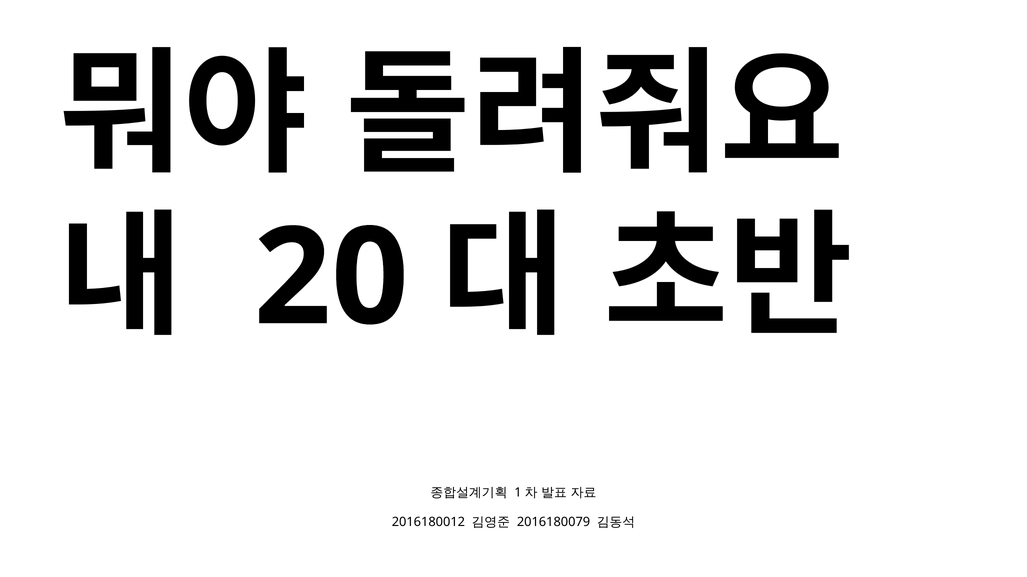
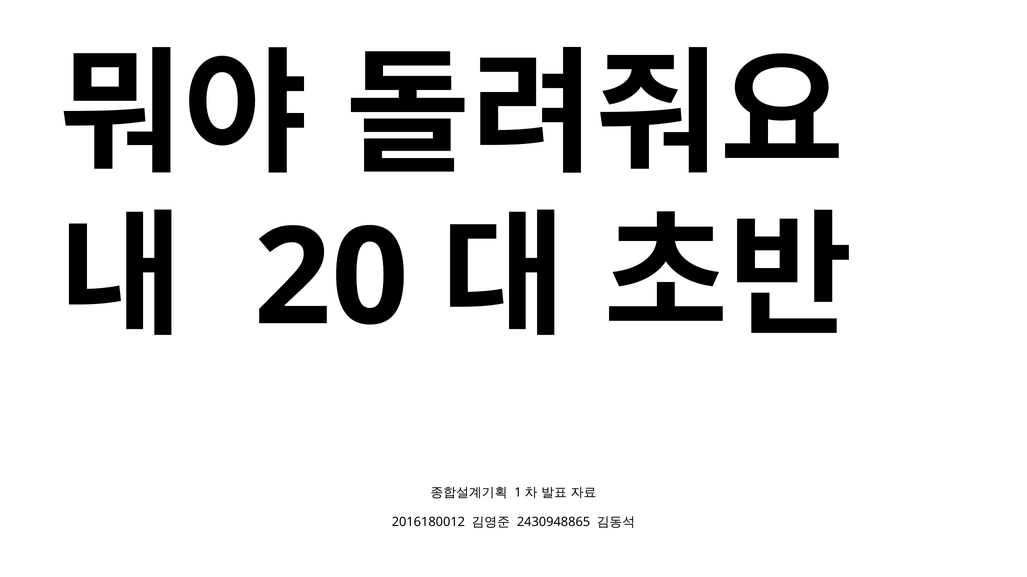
2016180079: 2016180079 -> 2430948865
